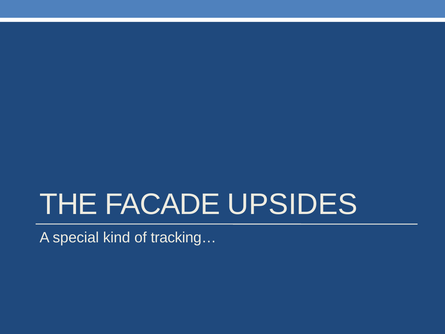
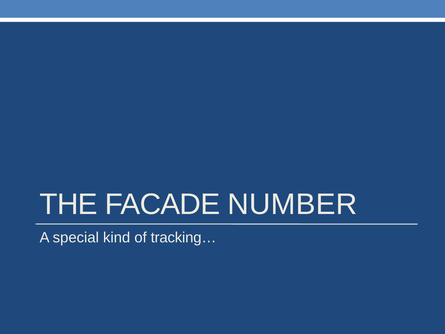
UPSIDES: UPSIDES -> NUMBER
